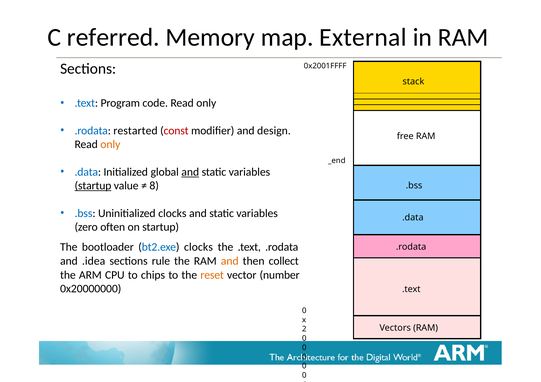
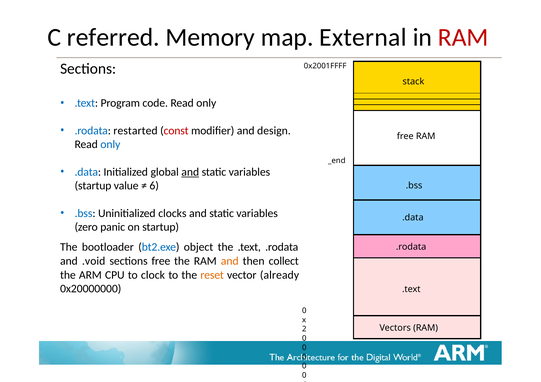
RAM at (463, 37) colour: black -> red
only at (110, 145) colour: orange -> blue
startup at (93, 186) underline: present -> none
8: 8 -> 6
often: often -> panic
bt2.exe clocks: clocks -> object
.idea: .idea -> .void
sections rule: rule -> free
chips: chips -> clock
number: number -> already
